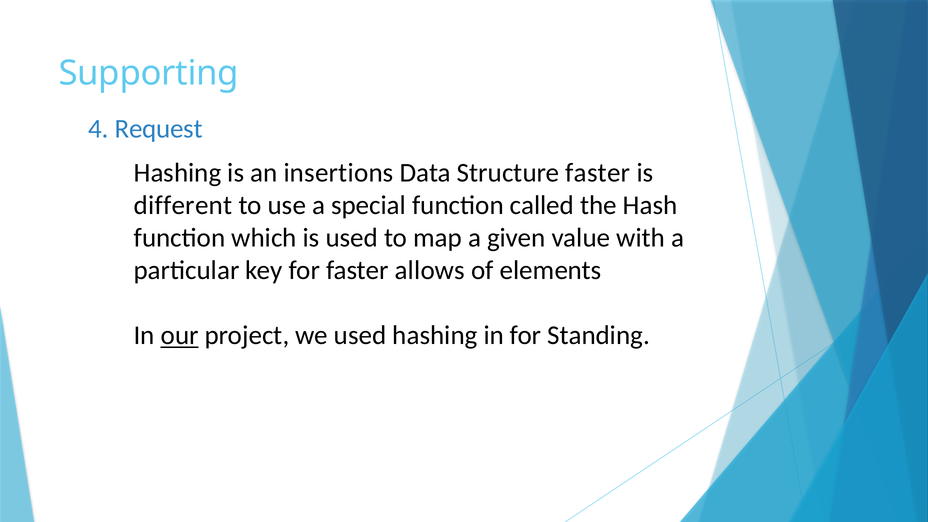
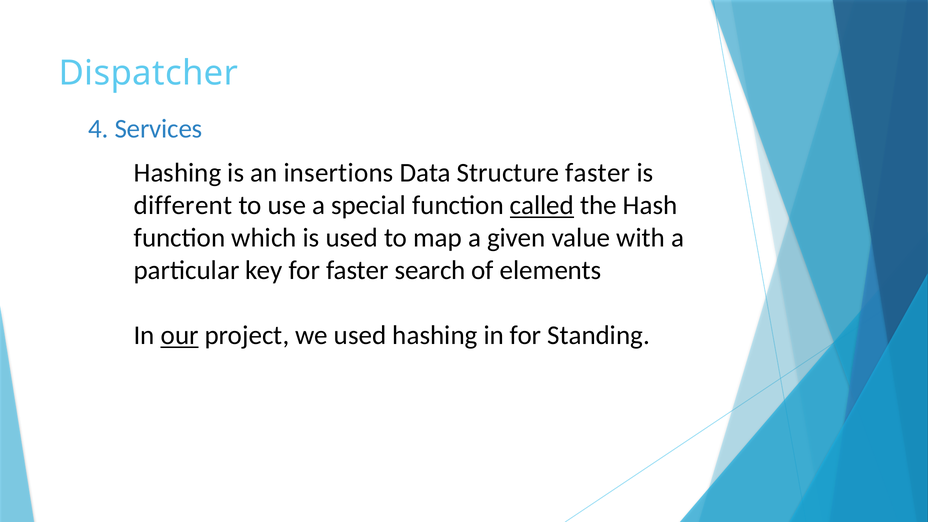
Supporting: Supporting -> Dispatcher
Request: Request -> Services
called underline: none -> present
allows: allows -> search
